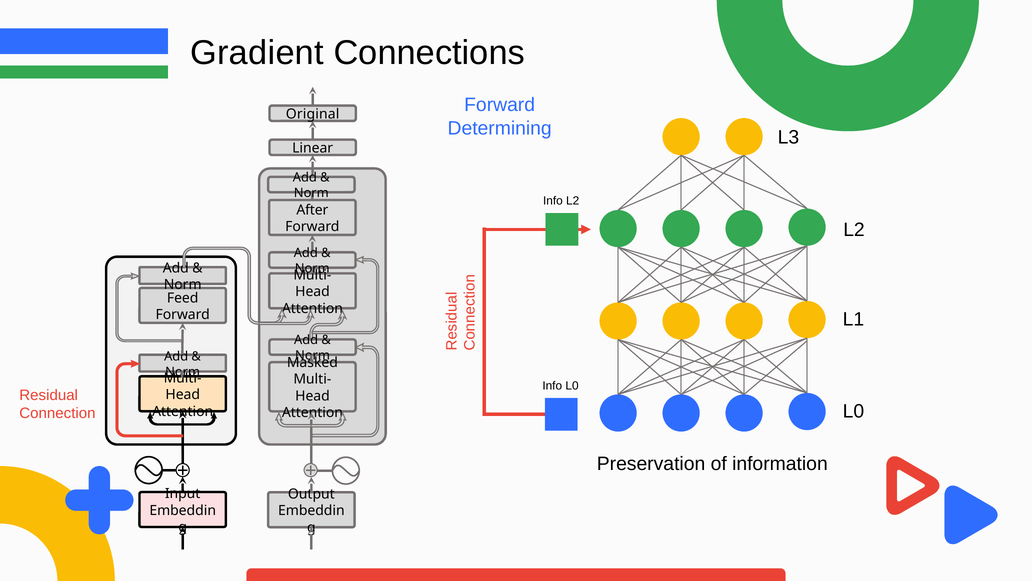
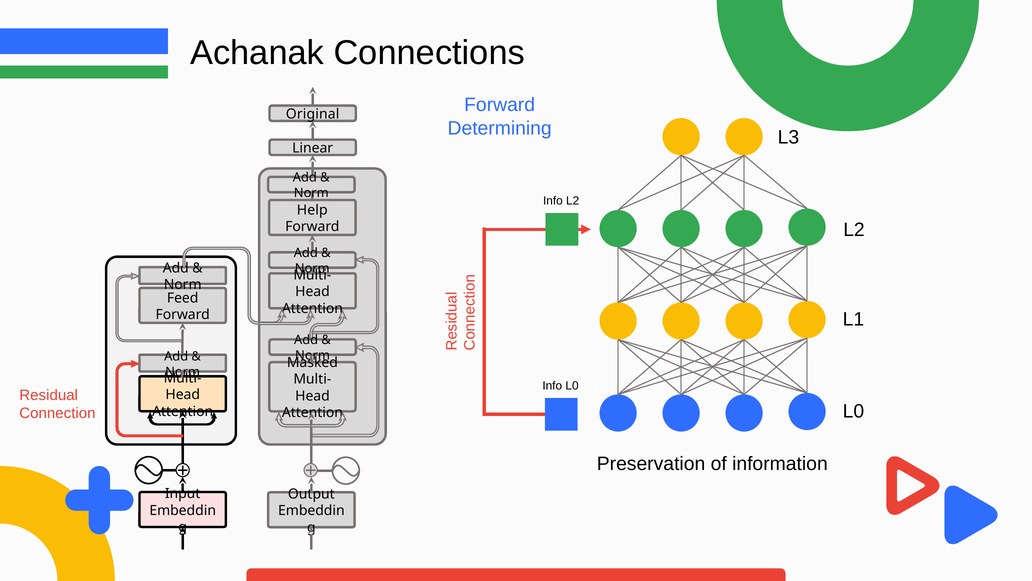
Gradient: Gradient -> Achanak
After: After -> Help
